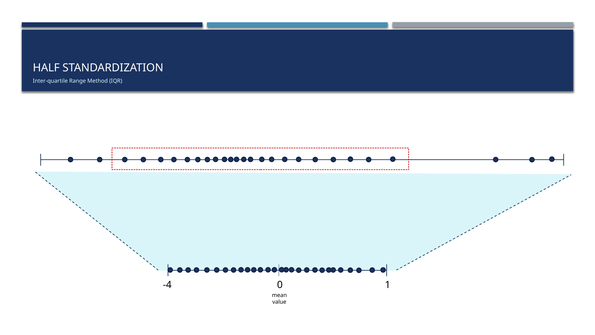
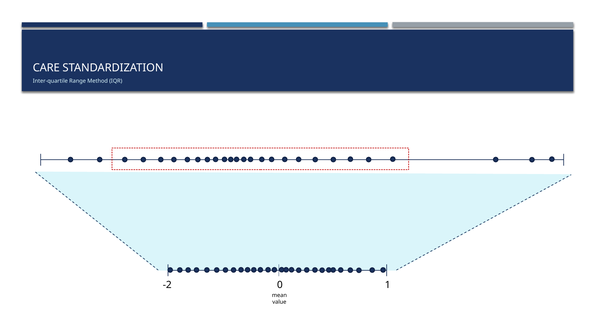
HALF: HALF -> CARE
-4: -4 -> -2
